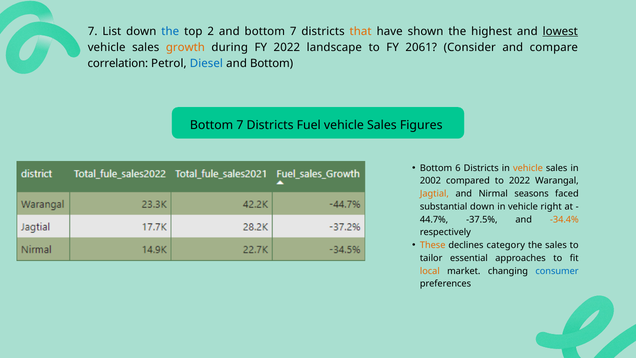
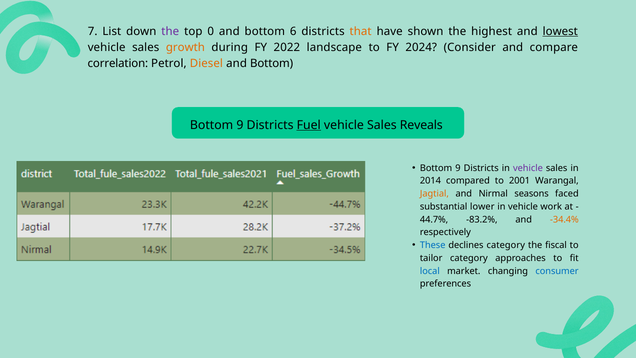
the at (170, 31) colour: blue -> purple
2: 2 -> 0
and bottom 7: 7 -> 6
2061: 2061 -> 2024
Diesel colour: blue -> orange
7 at (240, 125): 7 -> 9
Fuel underline: none -> present
Figures: Figures -> Reveals
6 at (458, 168): 6 -> 9
vehicle at (528, 168) colour: orange -> purple
2002: 2002 -> 2014
to 2022: 2022 -> 2001
substantial down: down -> lower
right: right -> work
-37.5%: -37.5% -> -83.2%
These colour: orange -> blue
the sales: sales -> fiscal
tailor essential: essential -> category
local colour: orange -> blue
